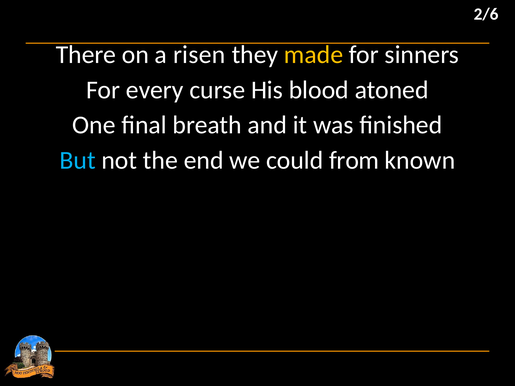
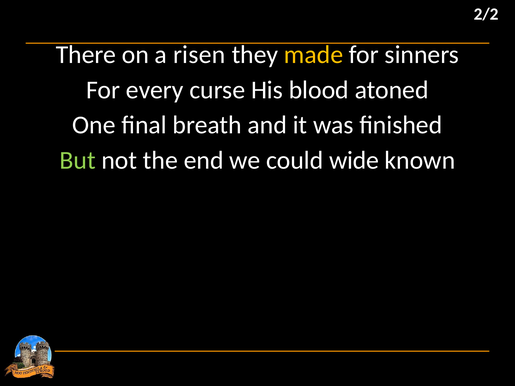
2/6: 2/6 -> 2/2
But colour: light blue -> light green
from: from -> wide
